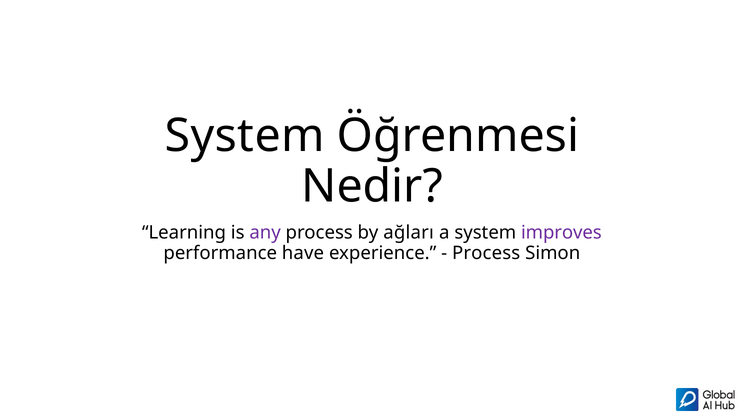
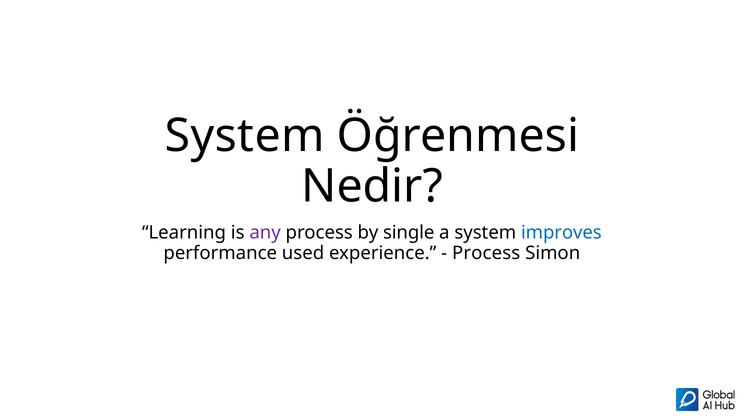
ağları: ağları -> single
improves colour: purple -> blue
have: have -> used
